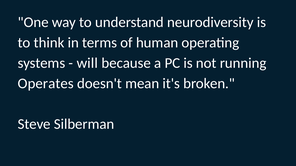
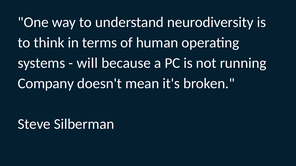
Operates: Operates -> Company
